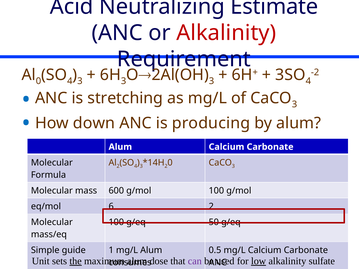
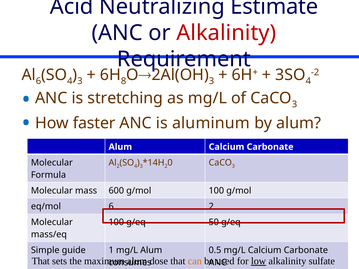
0 at (38, 81): 0 -> 6
3 at (124, 81): 3 -> 8
down: down -> faster
producing: producing -> aluminum
Unit at (41, 261): Unit -> That
the underline: present -> none
can colour: purple -> orange
